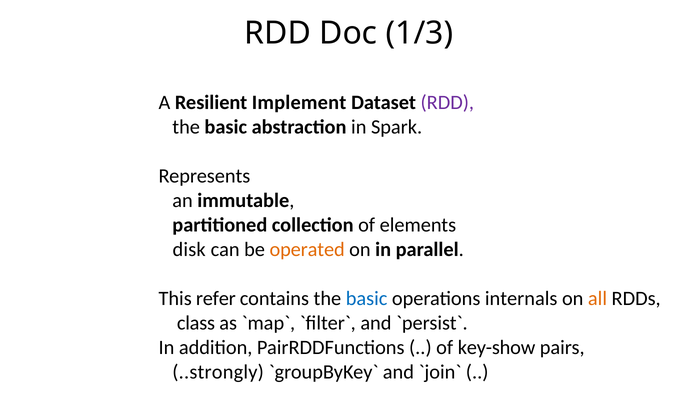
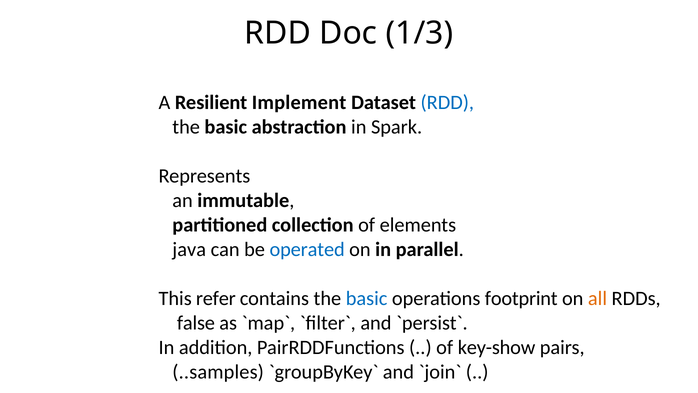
RDD at (447, 103) colour: purple -> blue
disk: disk -> java
operated colour: orange -> blue
internals: internals -> footprint
class: class -> false
..strongly: ..strongly -> ..samples
